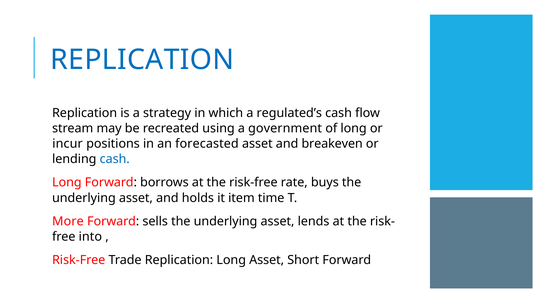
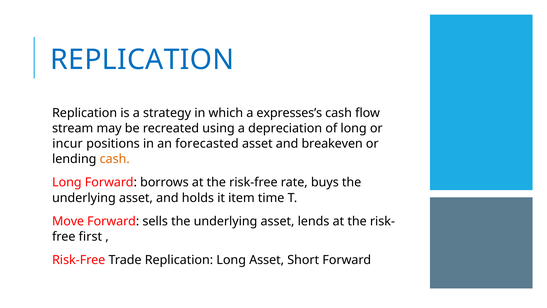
regulated’s: regulated’s -> expresses’s
government: government -> depreciation
cash at (115, 159) colour: blue -> orange
More: More -> Move
into: into -> first
